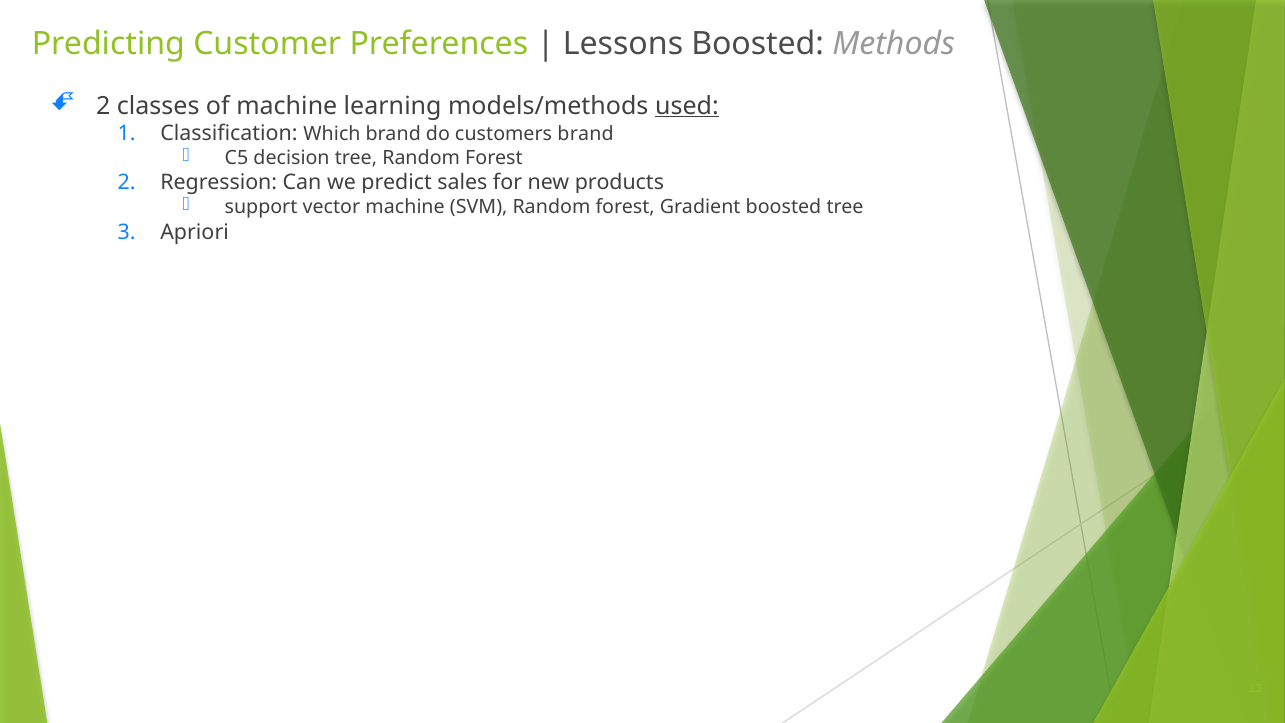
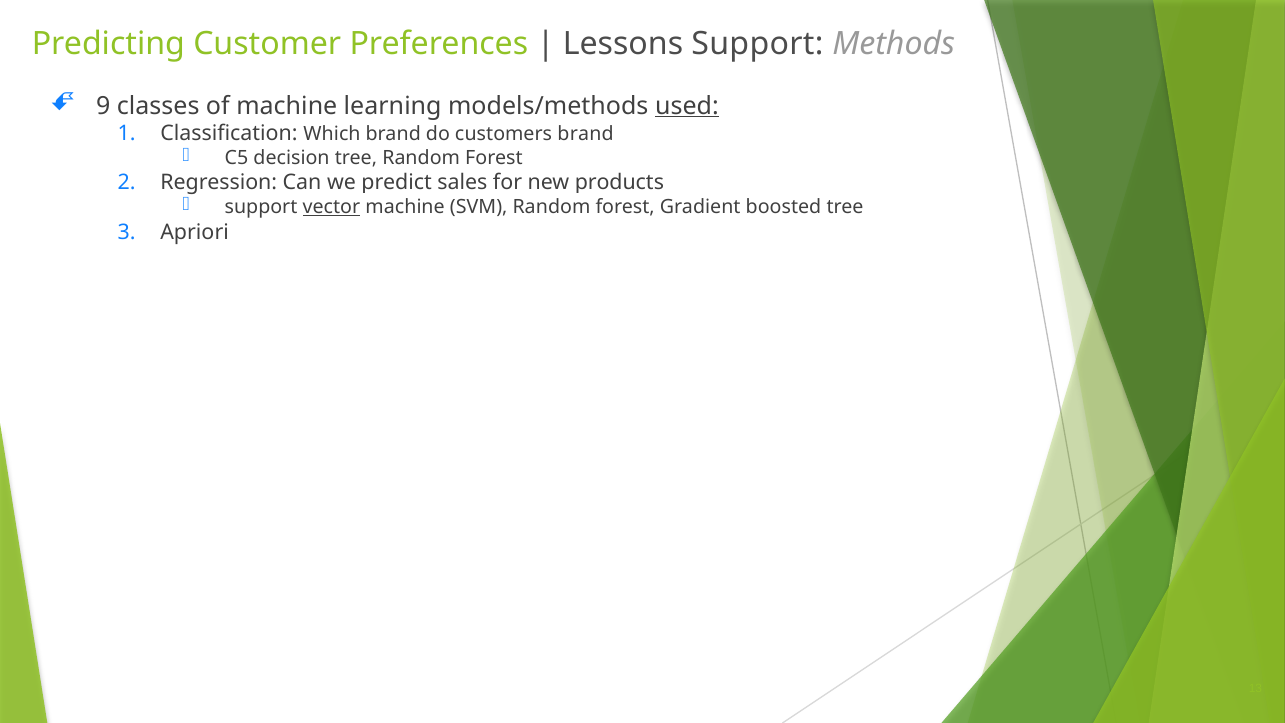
Lessons Boosted: Boosted -> Support
2 at (103, 106): 2 -> 9
vector underline: none -> present
